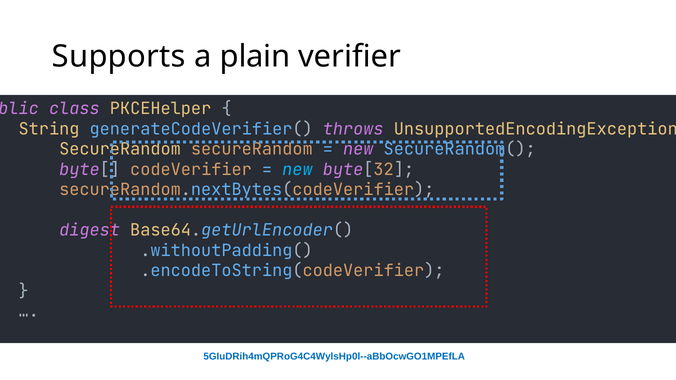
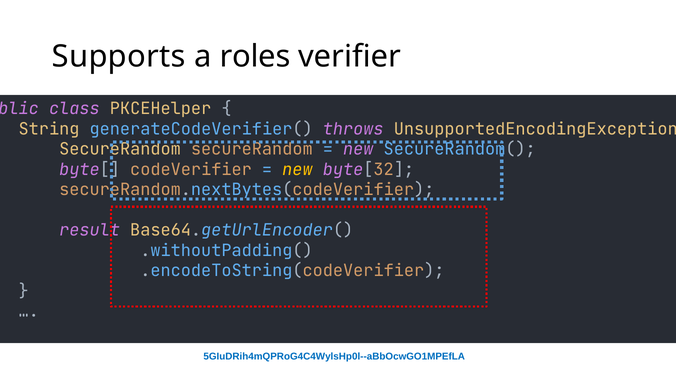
plain: plain -> roles
new at (297, 170) colour: light blue -> yellow
digest: digest -> result
